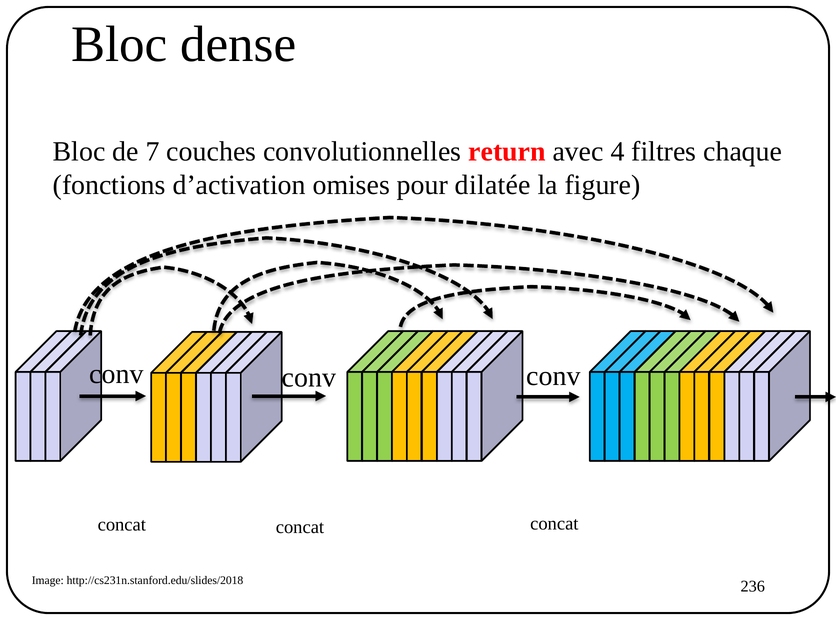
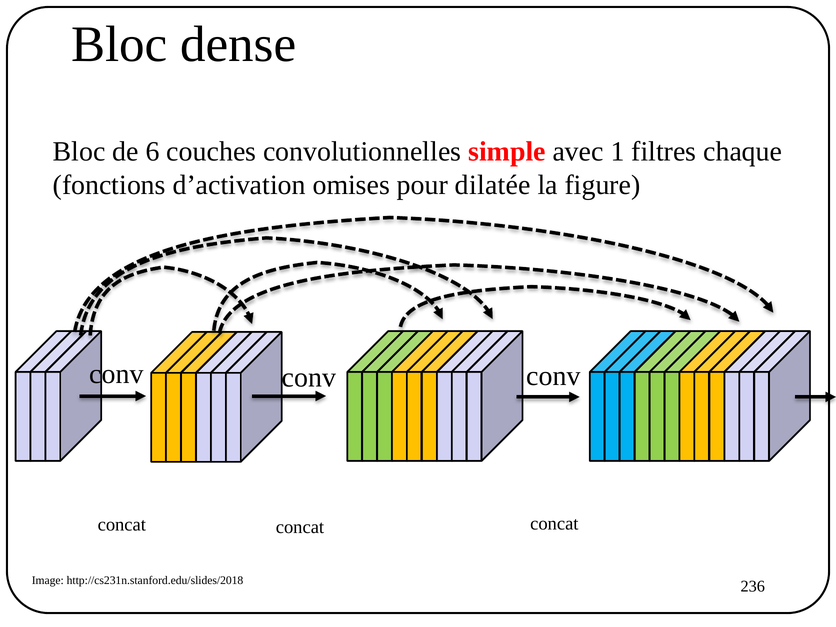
7: 7 -> 6
return: return -> simple
4: 4 -> 1
